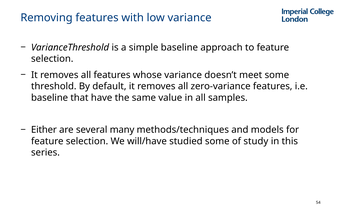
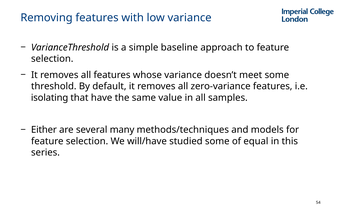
baseline at (50, 98): baseline -> isolating
study: study -> equal
